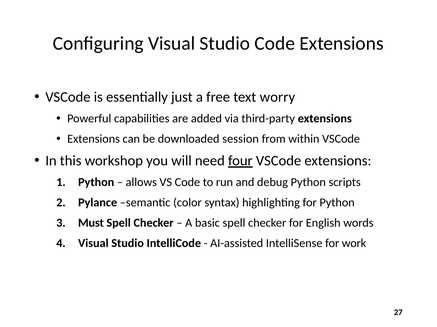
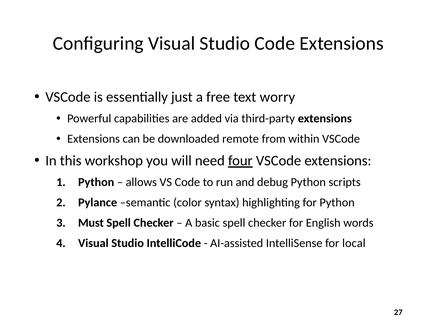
session: session -> remote
work: work -> local
